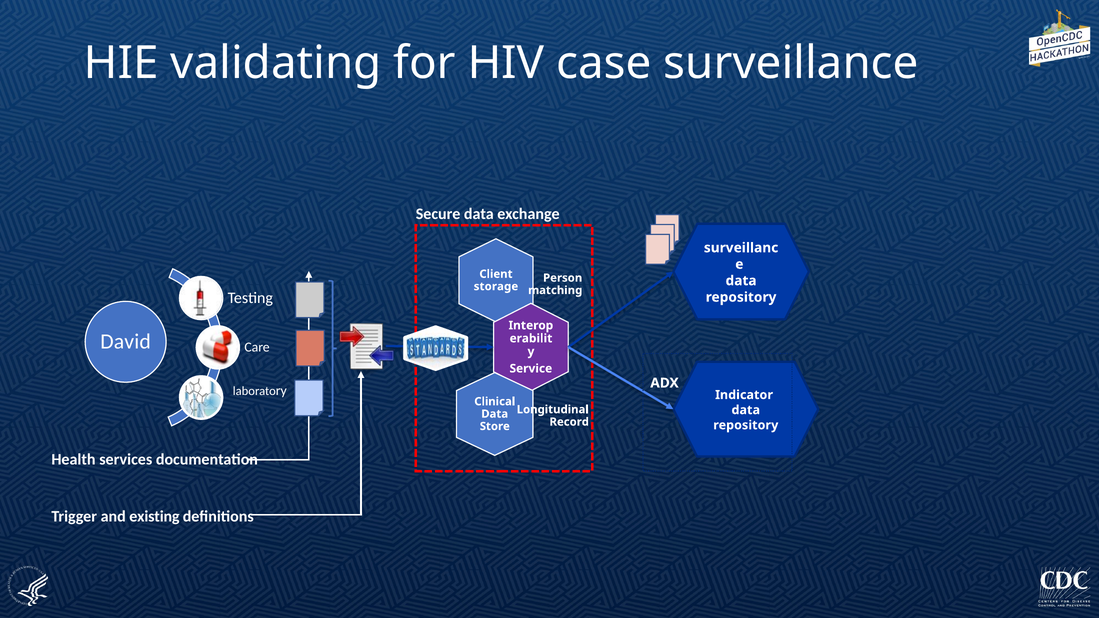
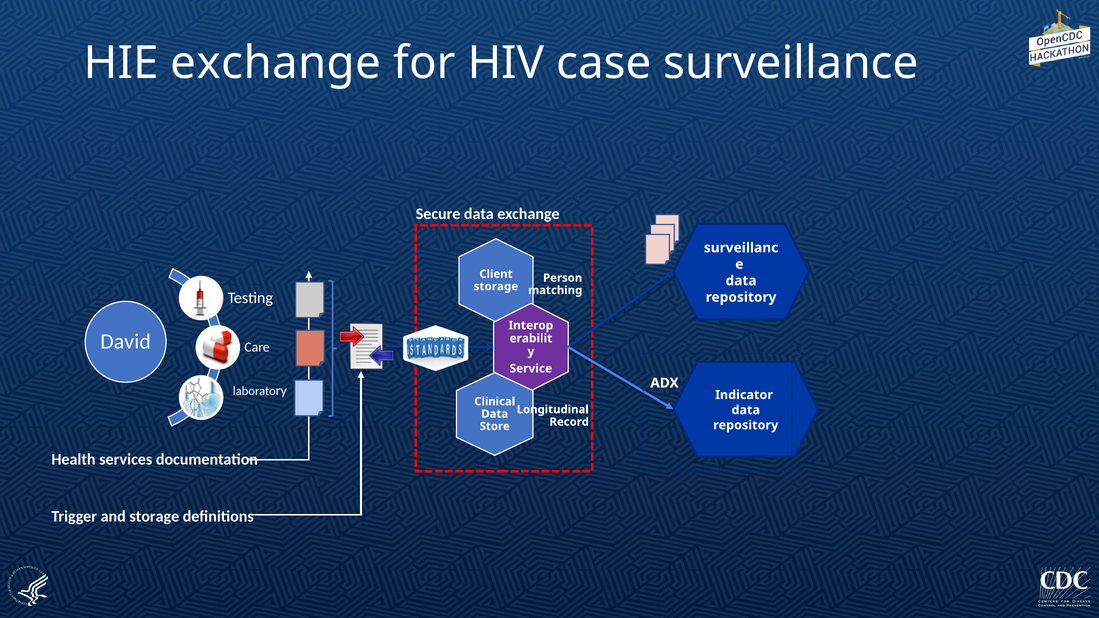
HIE validating: validating -> exchange
and existing: existing -> storage
